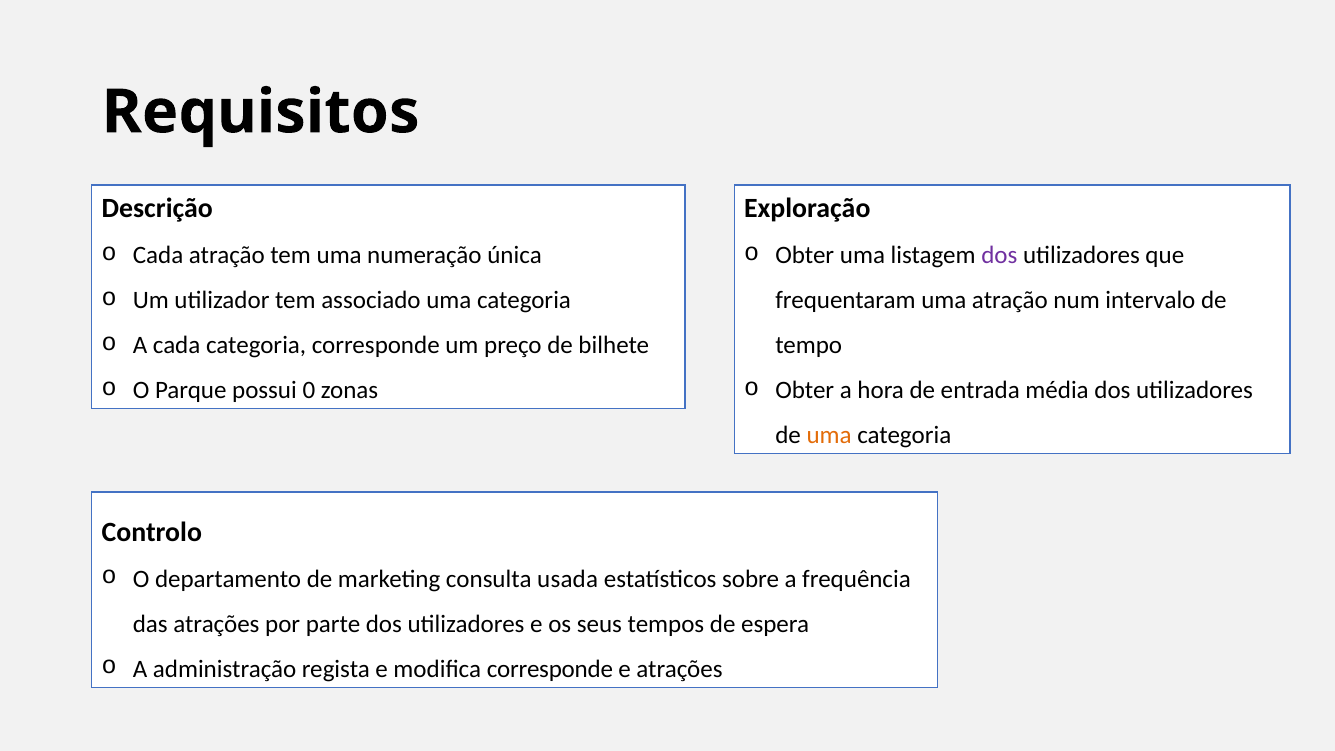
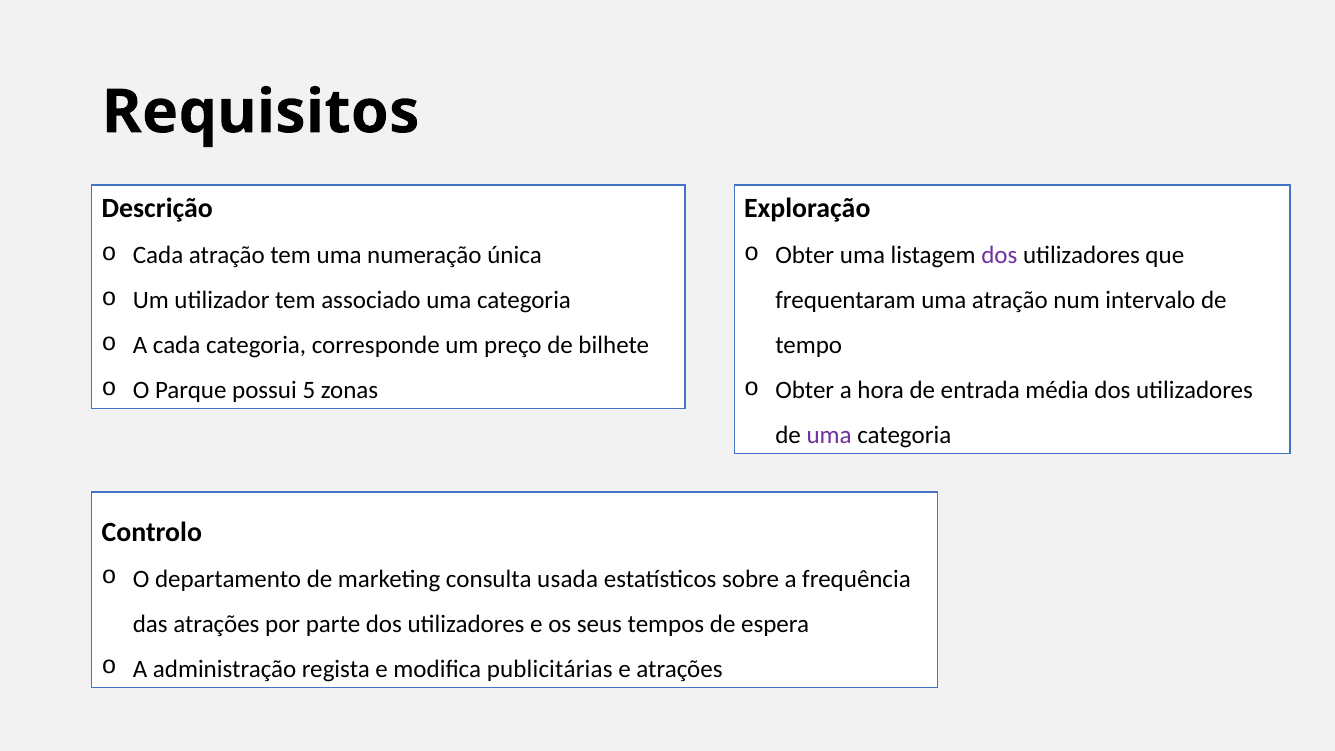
0: 0 -> 5
uma at (829, 435) colour: orange -> purple
modifica corresponde: corresponde -> publicitárias
